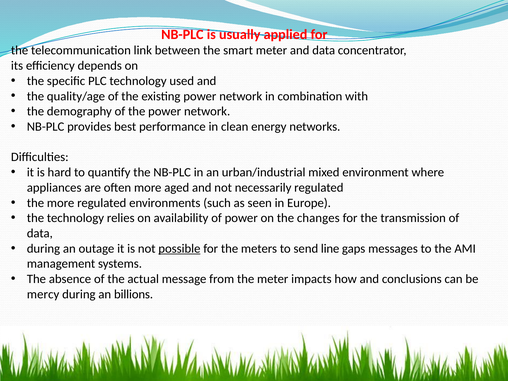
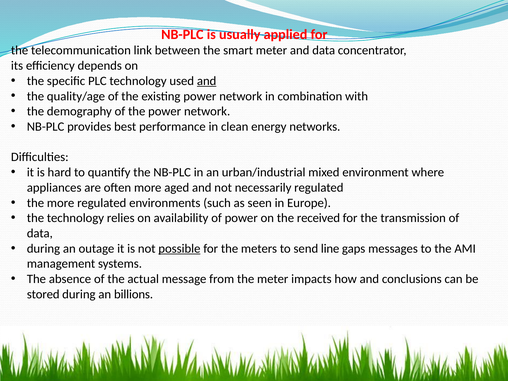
and at (207, 81) underline: none -> present
changes: changes -> received
mercy: mercy -> stored
